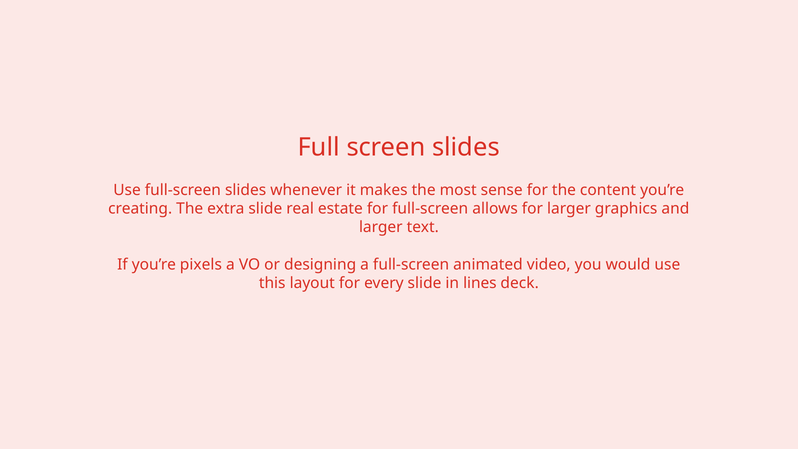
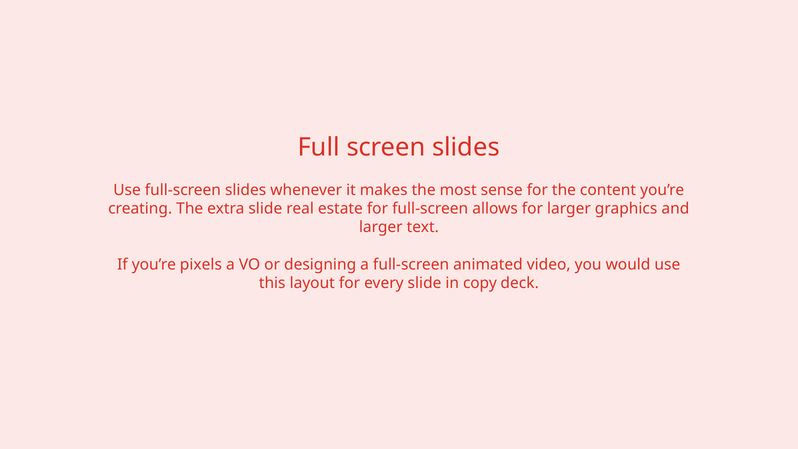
lines: lines -> copy
